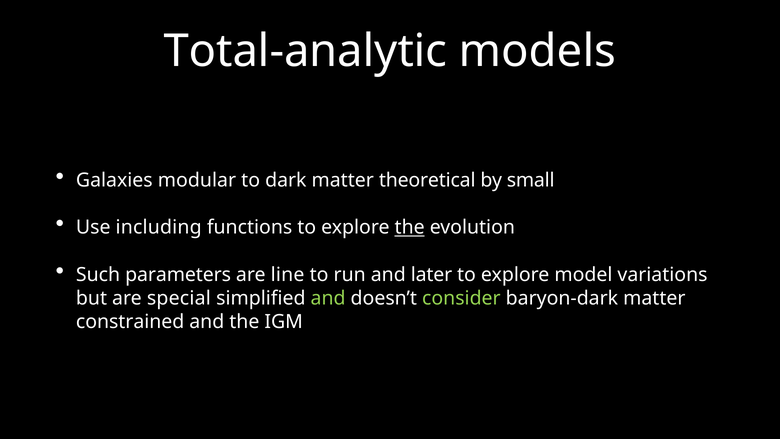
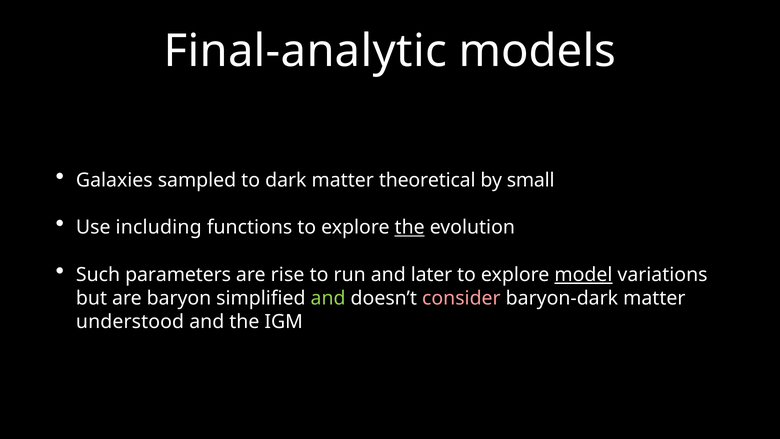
Total-analytic: Total-analytic -> Final-analytic
modular: modular -> sampled
line: line -> rise
model underline: none -> present
special: special -> baryon
consider colour: light green -> pink
constrained: constrained -> understood
